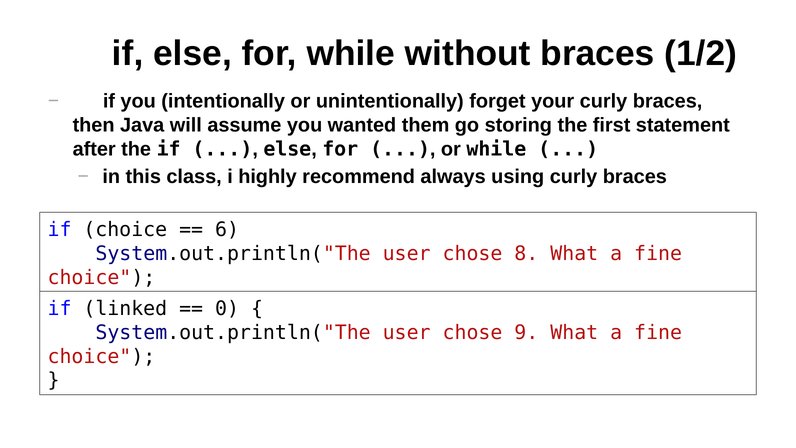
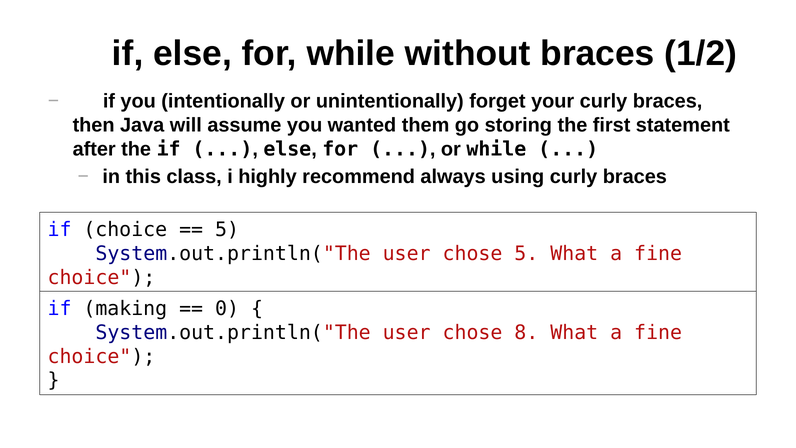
6 at (227, 230): 6 -> 5
chose 8: 8 -> 5
linked: linked -> making
9: 9 -> 8
